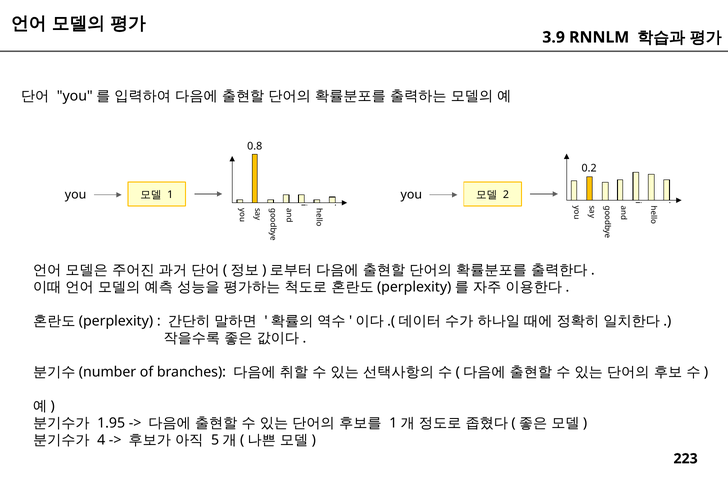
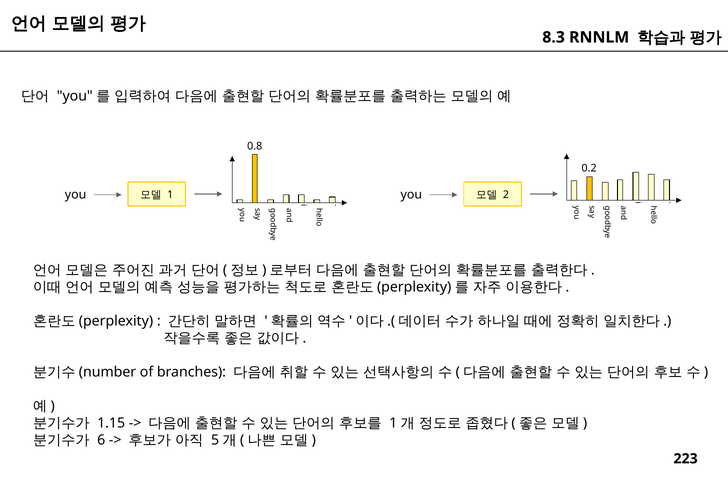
3.9: 3.9 -> 8.3
1.95: 1.95 -> 1.15
4: 4 -> 6
